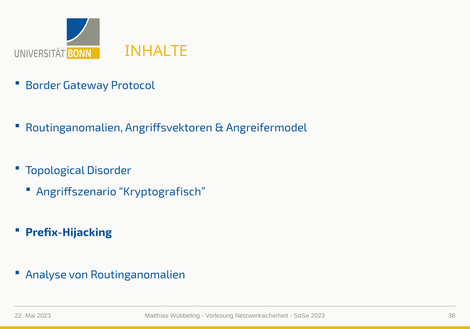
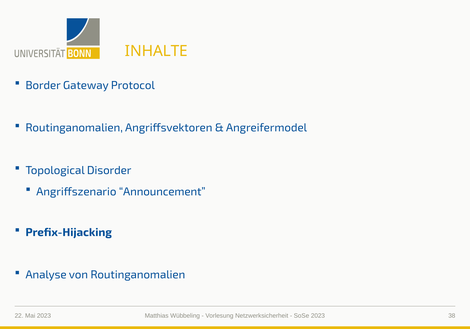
Kryptografisch: Kryptografisch -> Announcement
